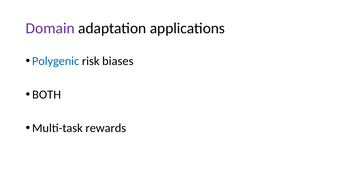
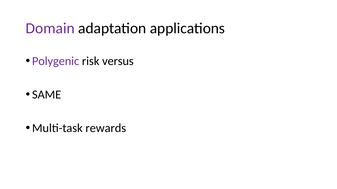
Polygenic colour: blue -> purple
biases: biases -> versus
BOTH: BOTH -> SAME
